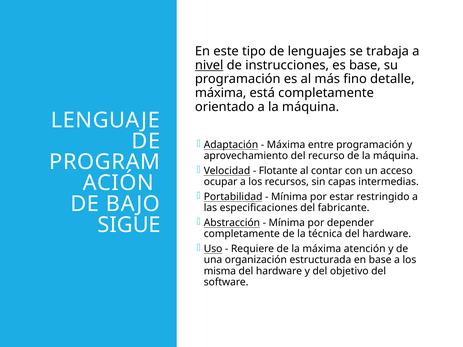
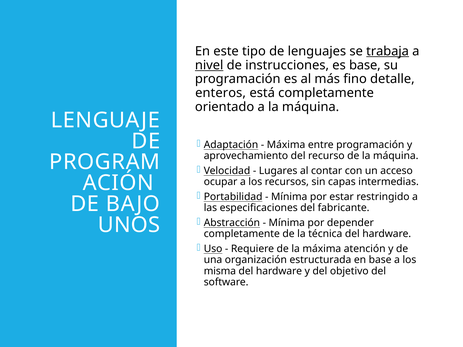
trabaja underline: none -> present
máxima at (221, 93): máxima -> enteros
Flotante: Flotante -> Lugares
SIGUE: SIGUE -> UNOS
